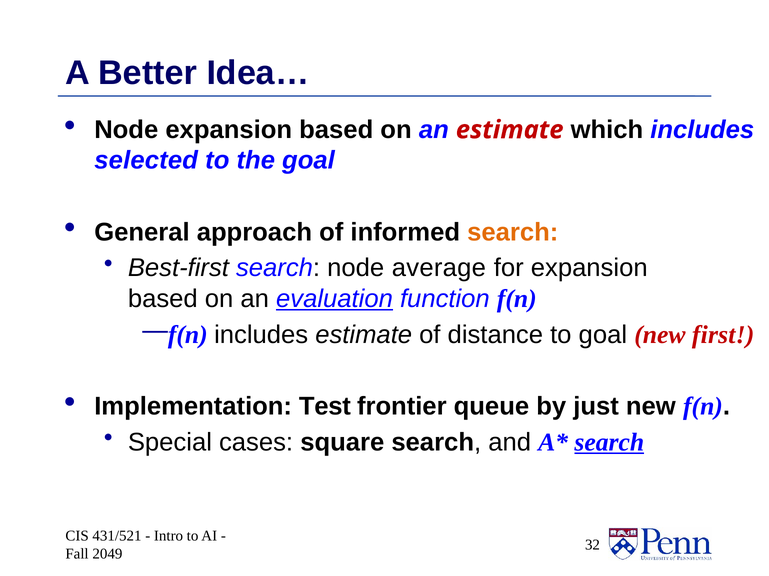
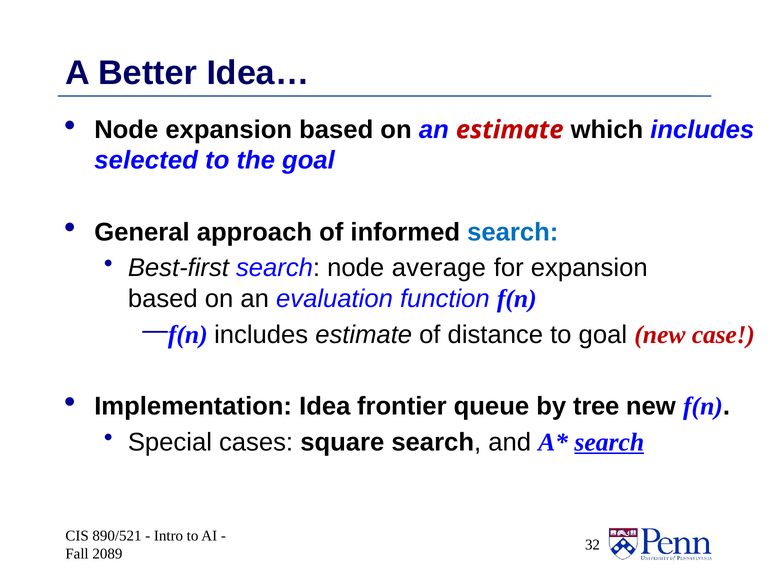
search at (513, 233) colour: orange -> blue
evaluation underline: present -> none
first: first -> case
Test: Test -> Idea
just: just -> tree
431/521: 431/521 -> 890/521
2049: 2049 -> 2089
